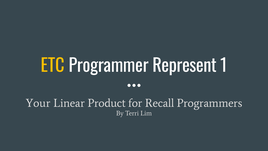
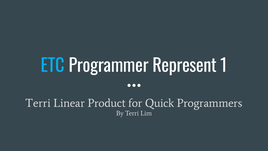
ETC colour: yellow -> light blue
Your at (38, 103): Your -> Terri
Recall: Recall -> Quick
